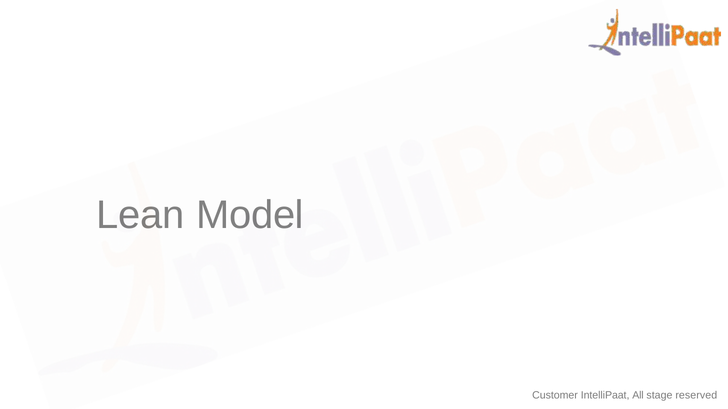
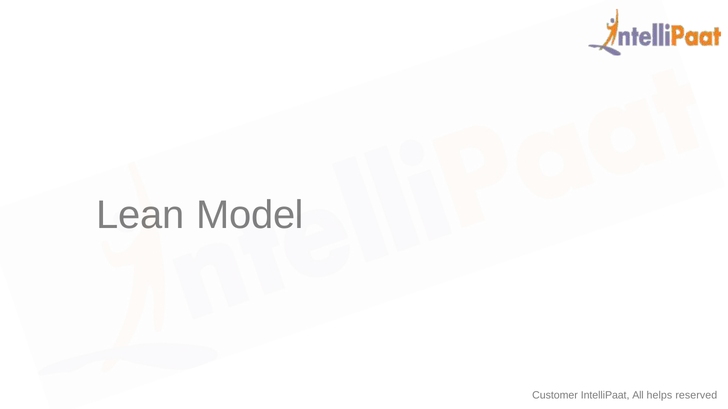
stage: stage -> helps
